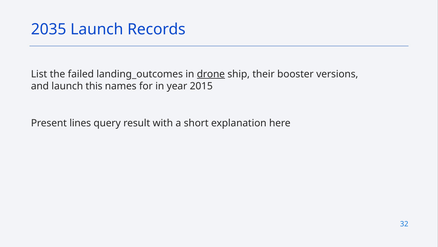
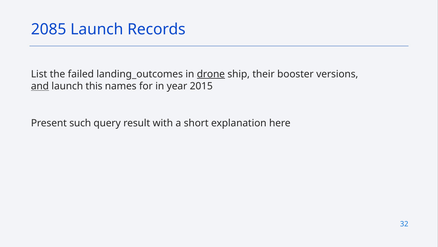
2035: 2035 -> 2085
and underline: none -> present
lines: lines -> such
